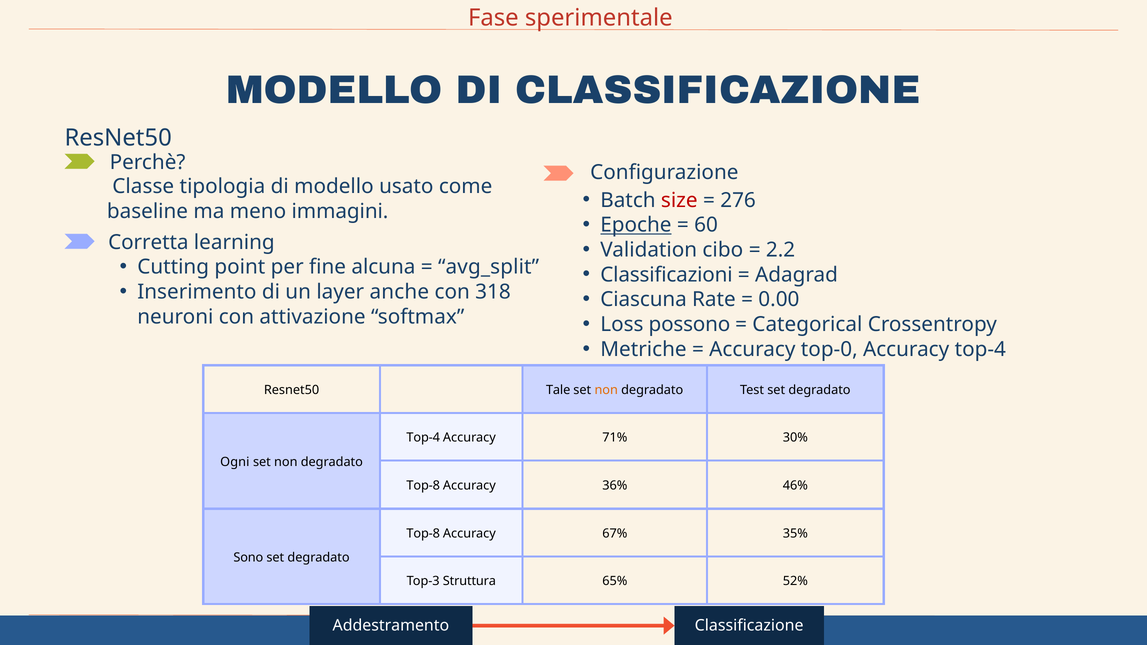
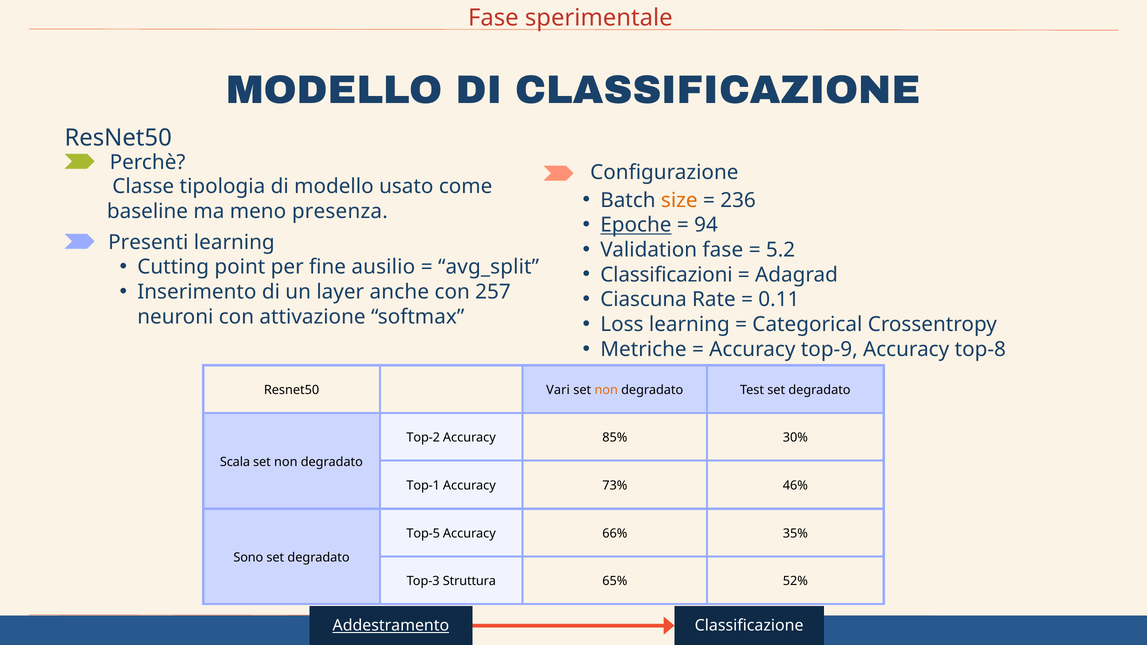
size colour: red -> orange
276: 276 -> 236
immagini: immagini -> presenza
60: 60 -> 94
Corretta: Corretta -> Presenti
Validation cibo: cibo -> fase
2.2: 2.2 -> 5.2
alcuna: alcuna -> ausilio
318: 318 -> 257
0.00: 0.00 -> 0.11
Loss possono: possono -> learning
top-0: top-0 -> top-9
Accuracy top-4: top-4 -> top-8
Tale: Tale -> Vari
Top-4 at (423, 438): Top-4 -> Top-2
71%: 71% -> 85%
Ogni: Ogni -> Scala
Top-8 at (423, 486): Top-8 -> Top-1
36%: 36% -> 73%
Top-8 at (423, 534): Top-8 -> Top-5
67%: 67% -> 66%
Addestramento underline: none -> present
